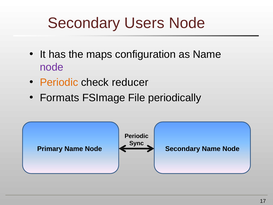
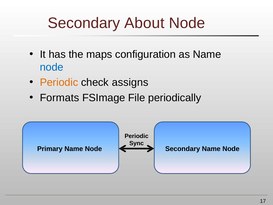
Users: Users -> About
node at (52, 67) colour: purple -> blue
reducer: reducer -> assigns
